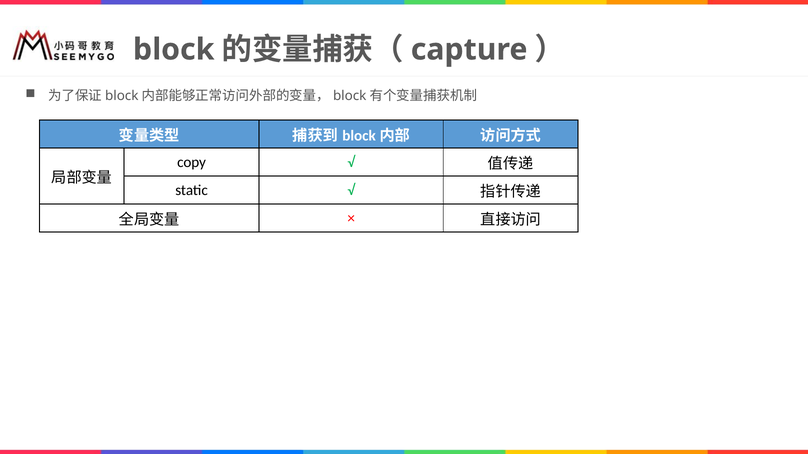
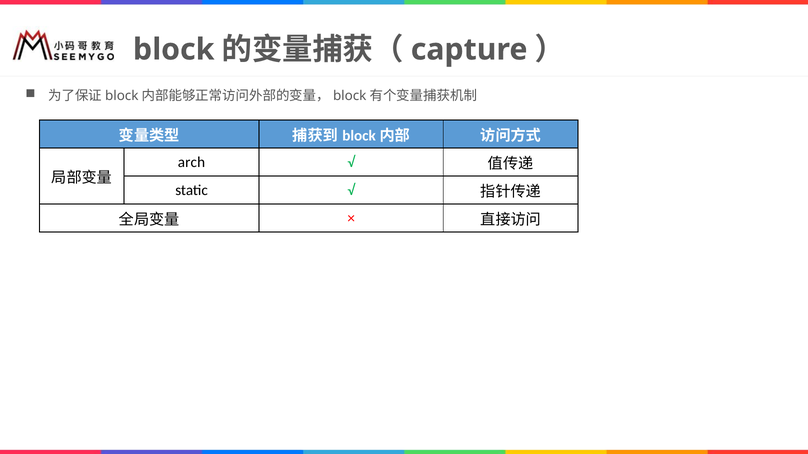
copy: copy -> arch
